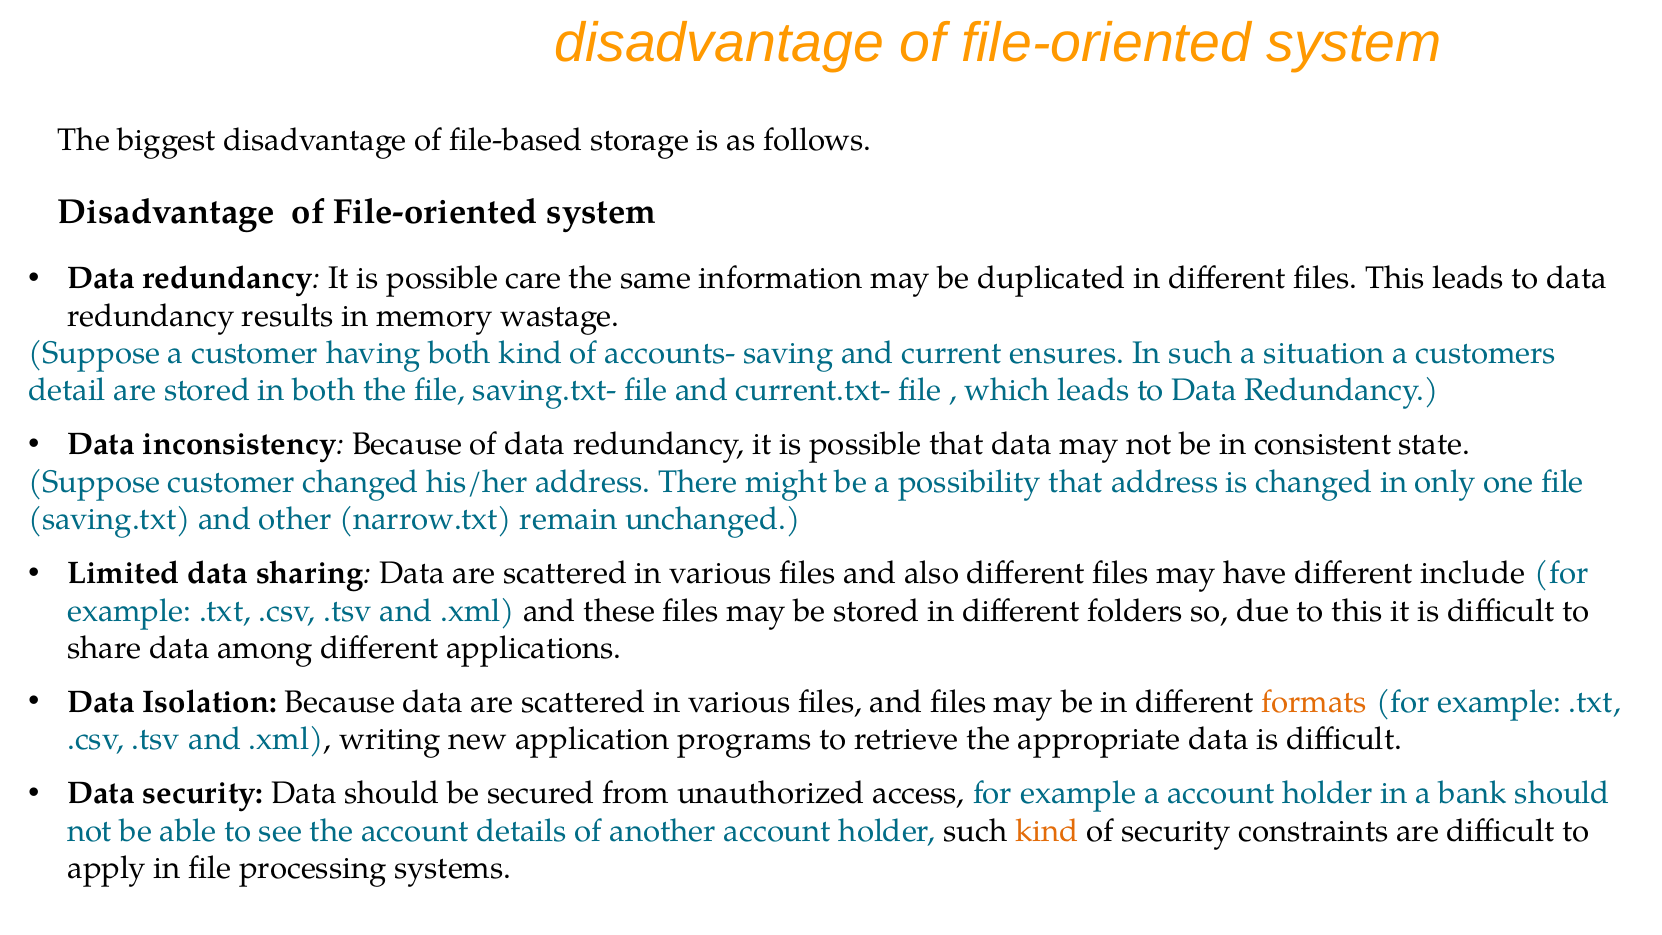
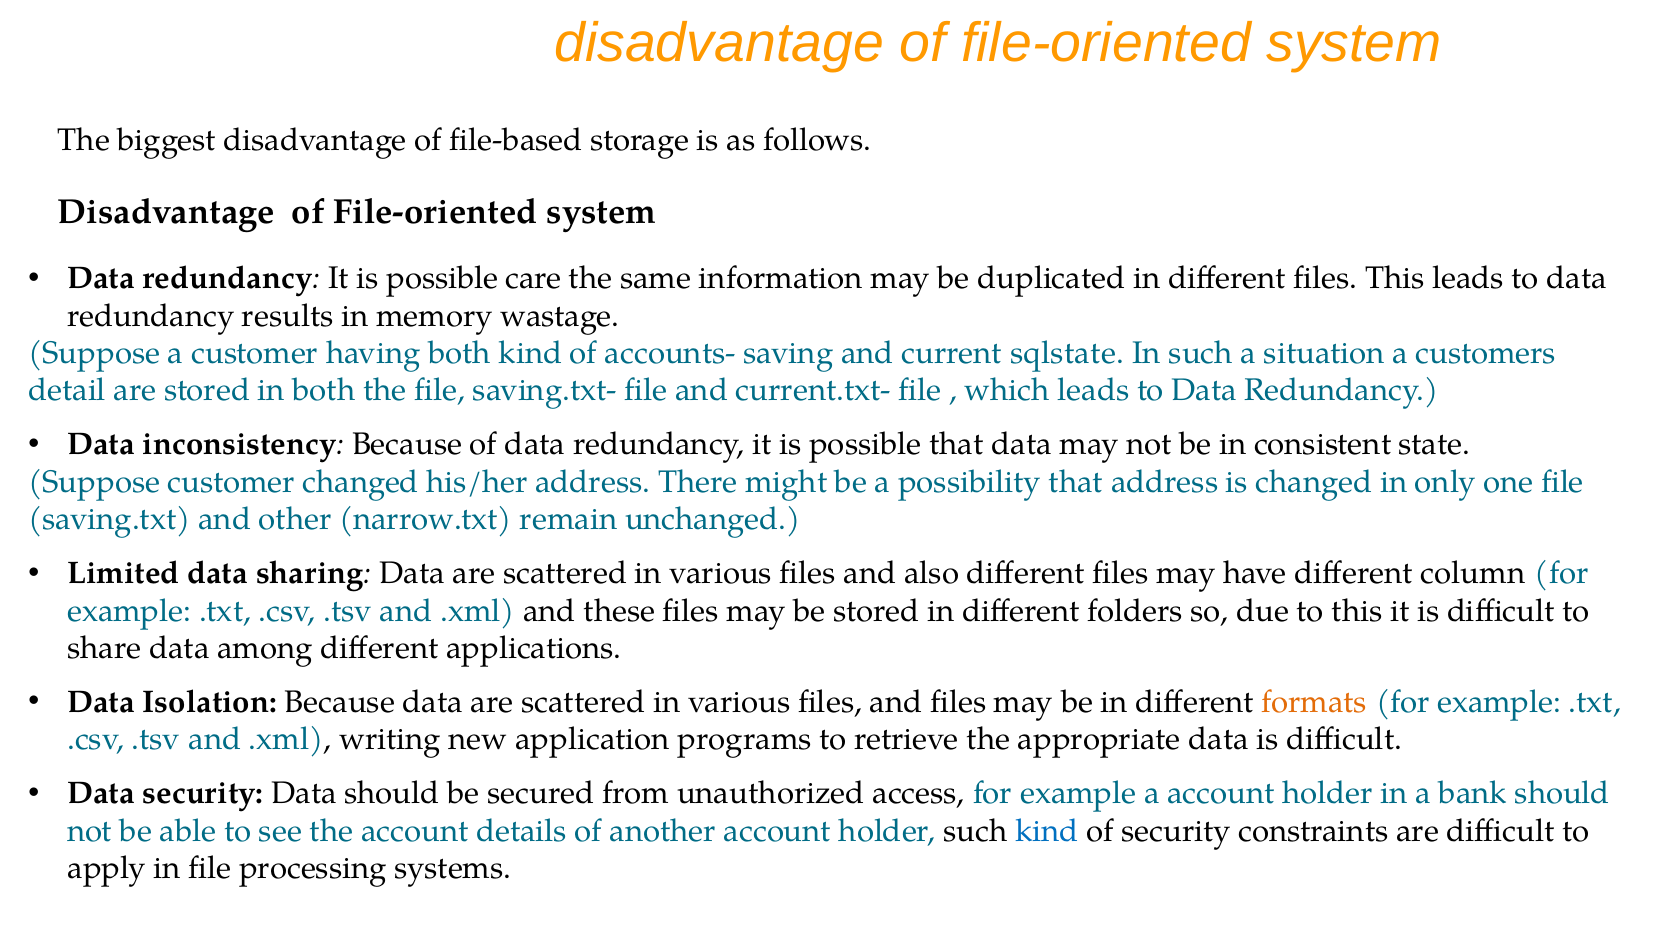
ensures: ensures -> sqlstate
include: include -> column
kind at (1047, 831) colour: orange -> blue
